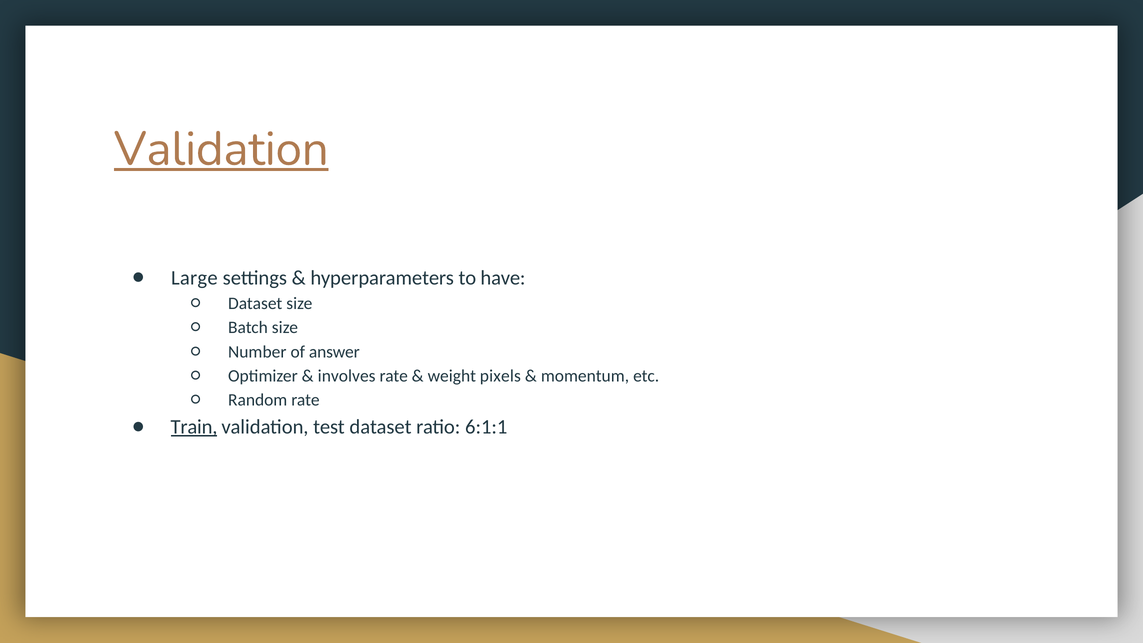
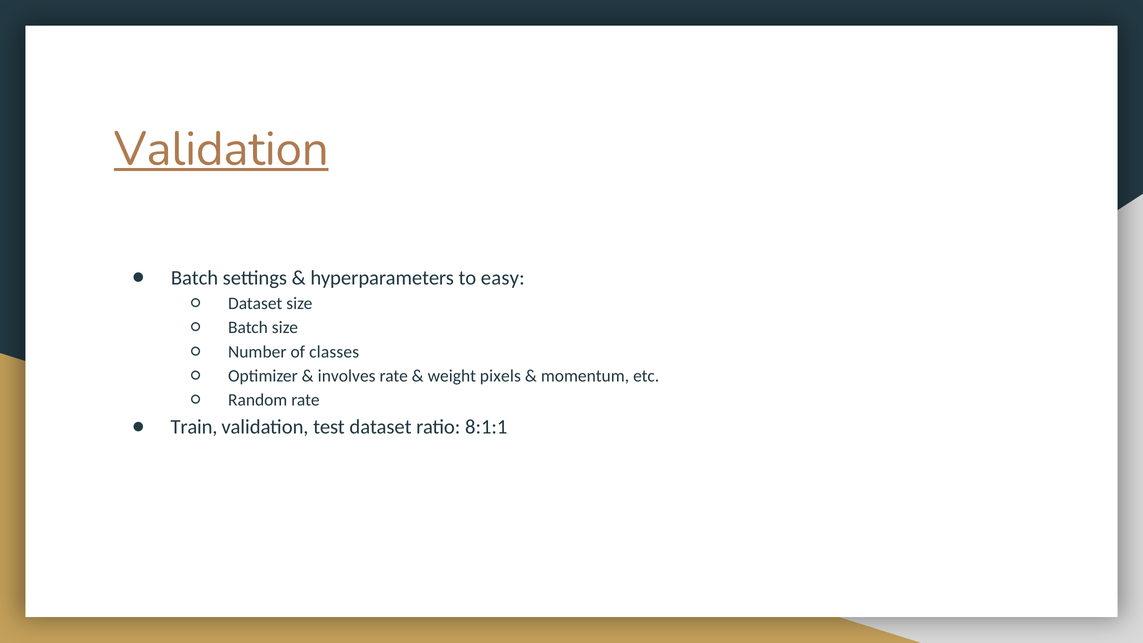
Large at (194, 278): Large -> Batch
have: have -> easy
answer: answer -> classes
Train underline: present -> none
6:1:1: 6:1:1 -> 8:1:1
